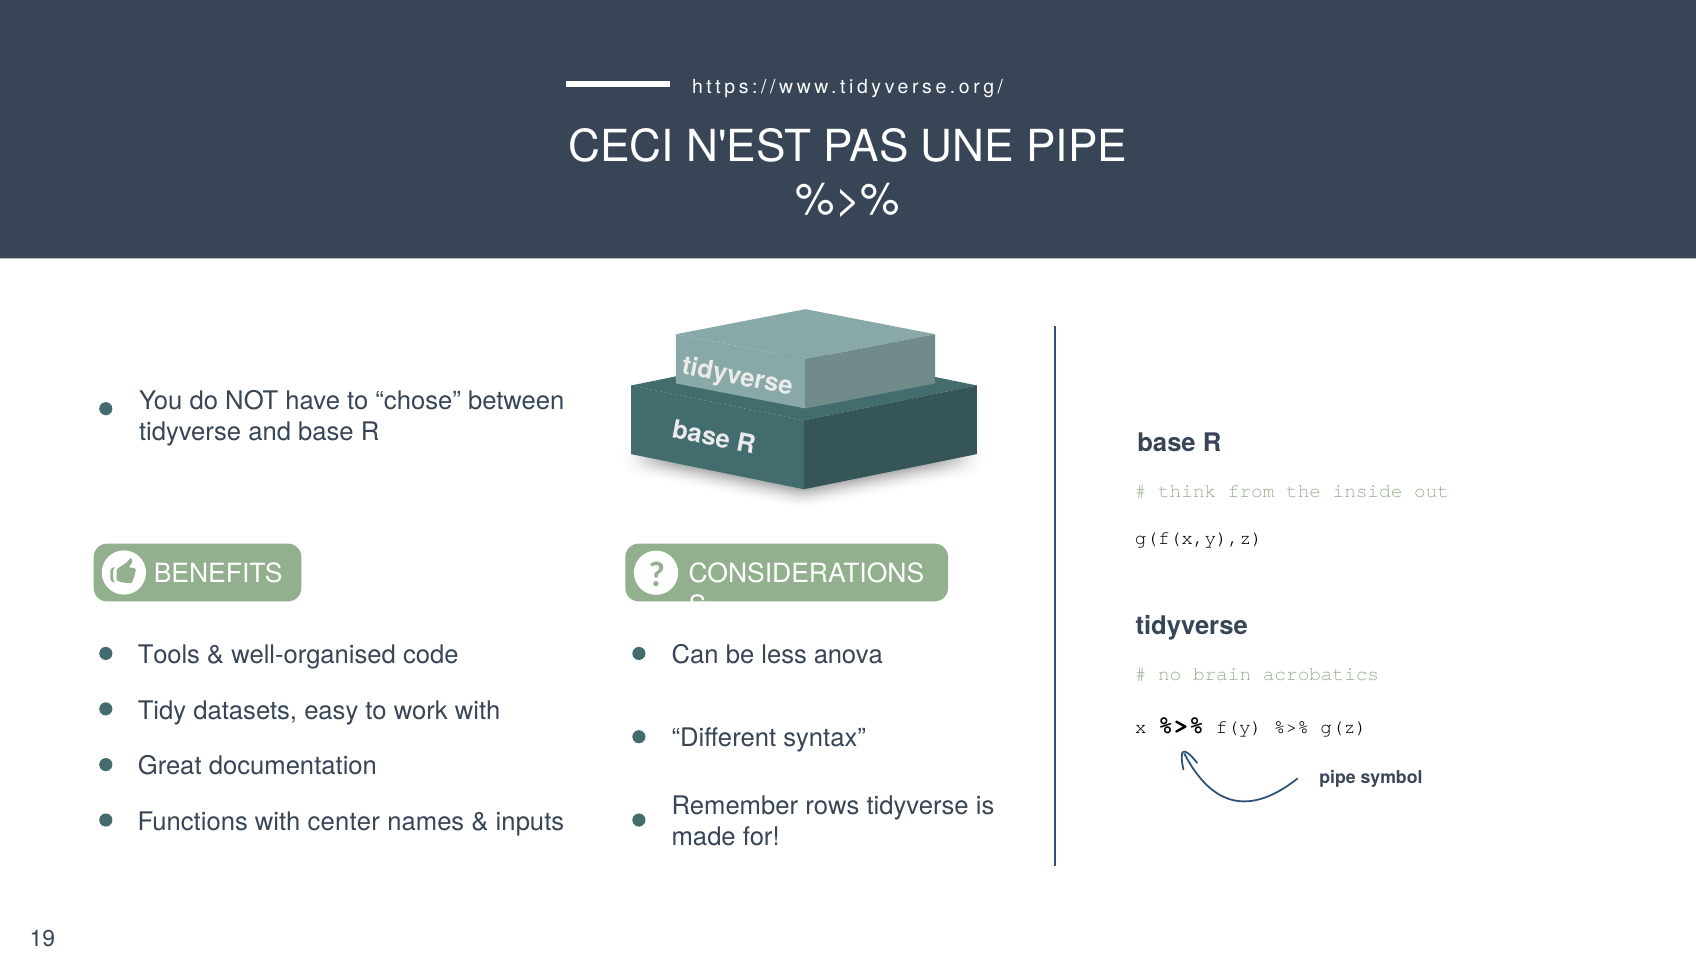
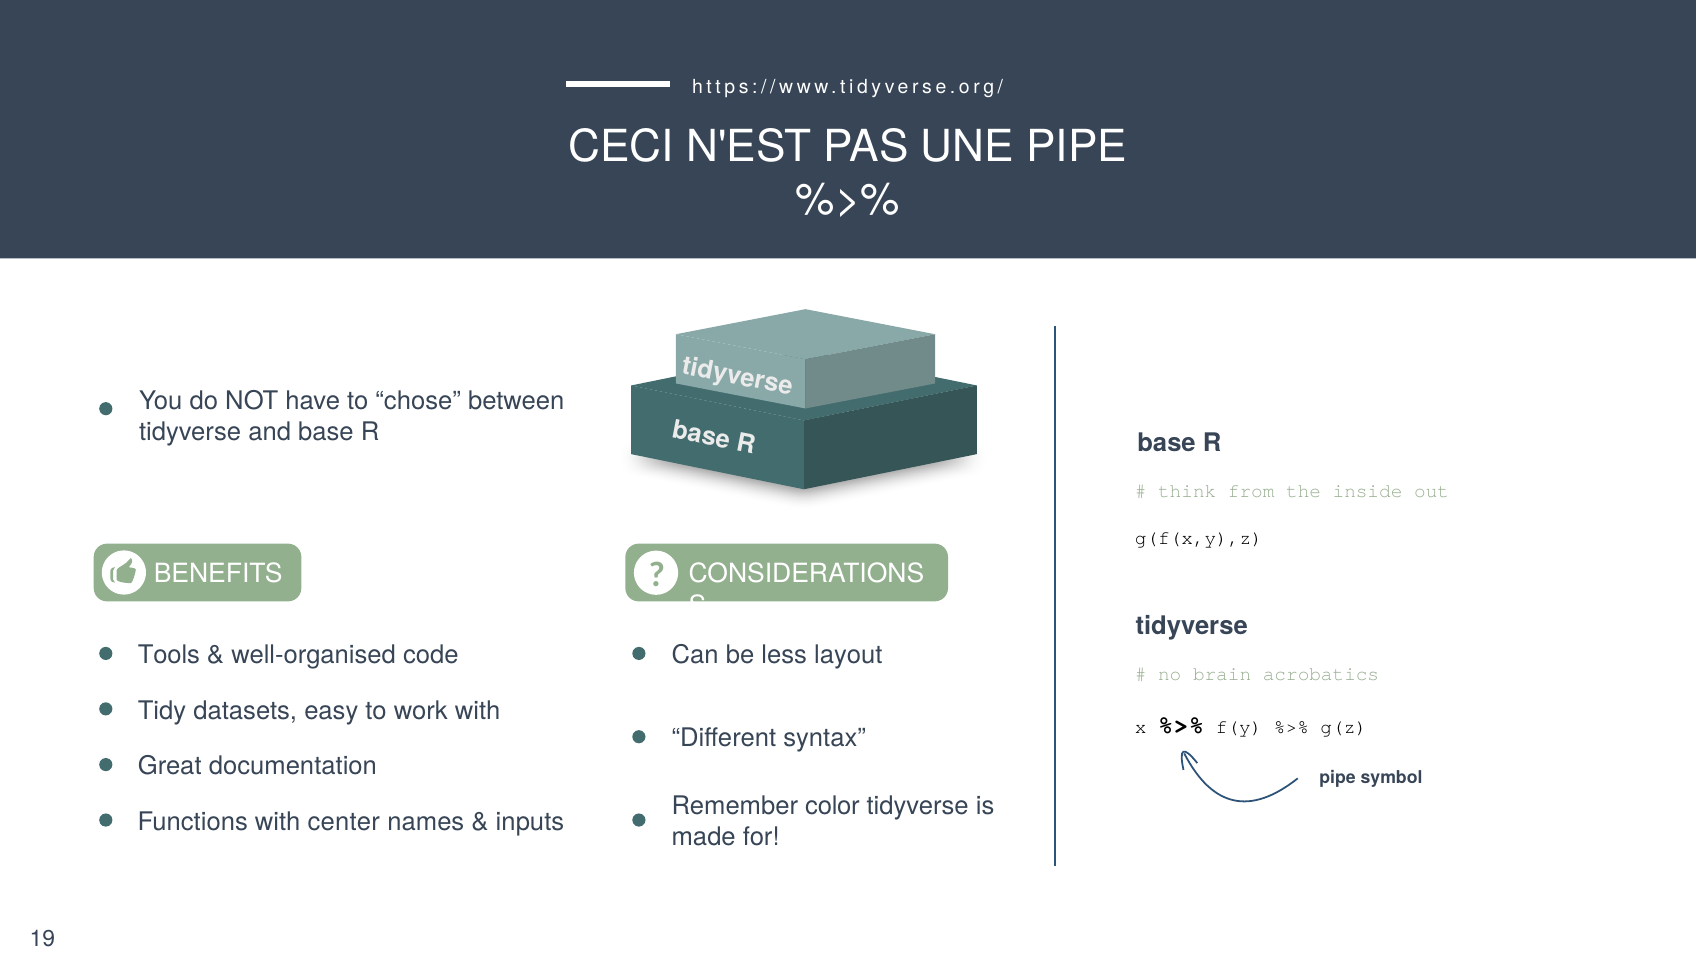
anova: anova -> layout
rows: rows -> color
